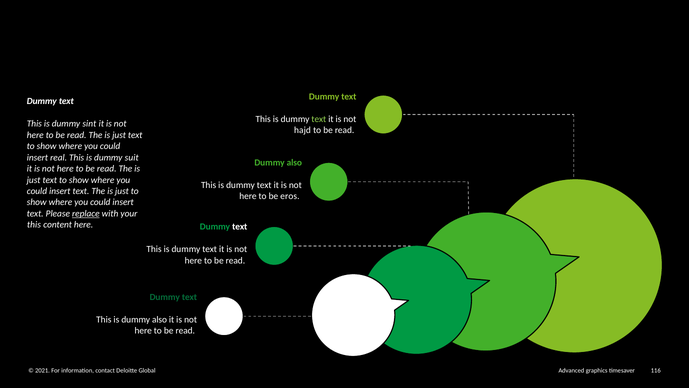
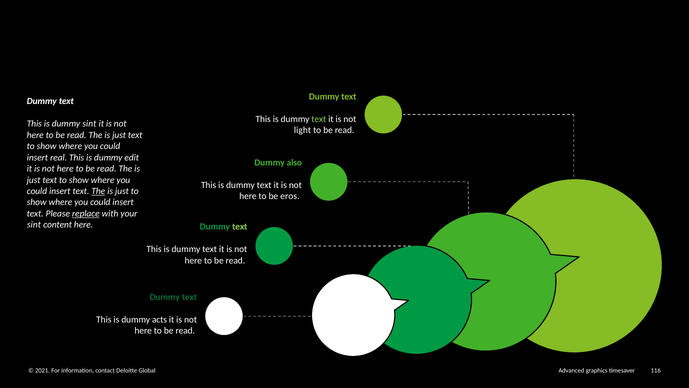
hajd: hajd -> light
suit: suit -> edit
The at (98, 191) underline: none -> present
this at (34, 225): this -> sint
text at (240, 227) colour: white -> light green
is dummy also: also -> acts
